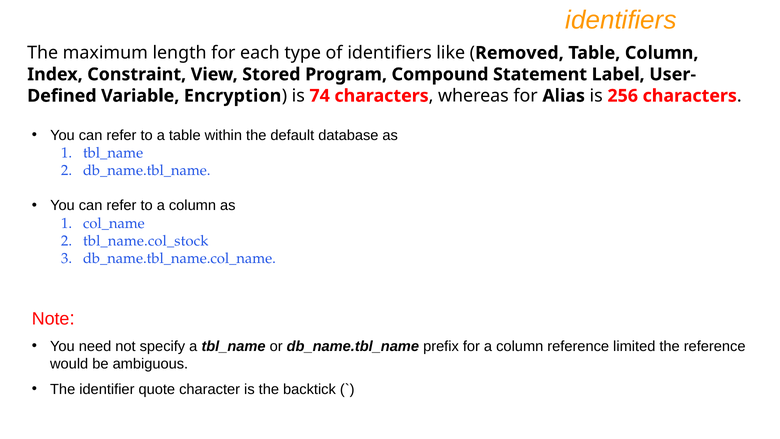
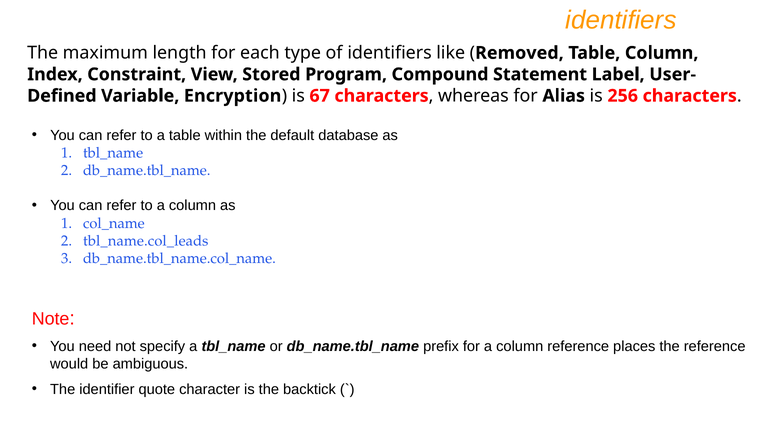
74: 74 -> 67
tbl_name.col_stock: tbl_name.col_stock -> tbl_name.col_leads
limited: limited -> places
